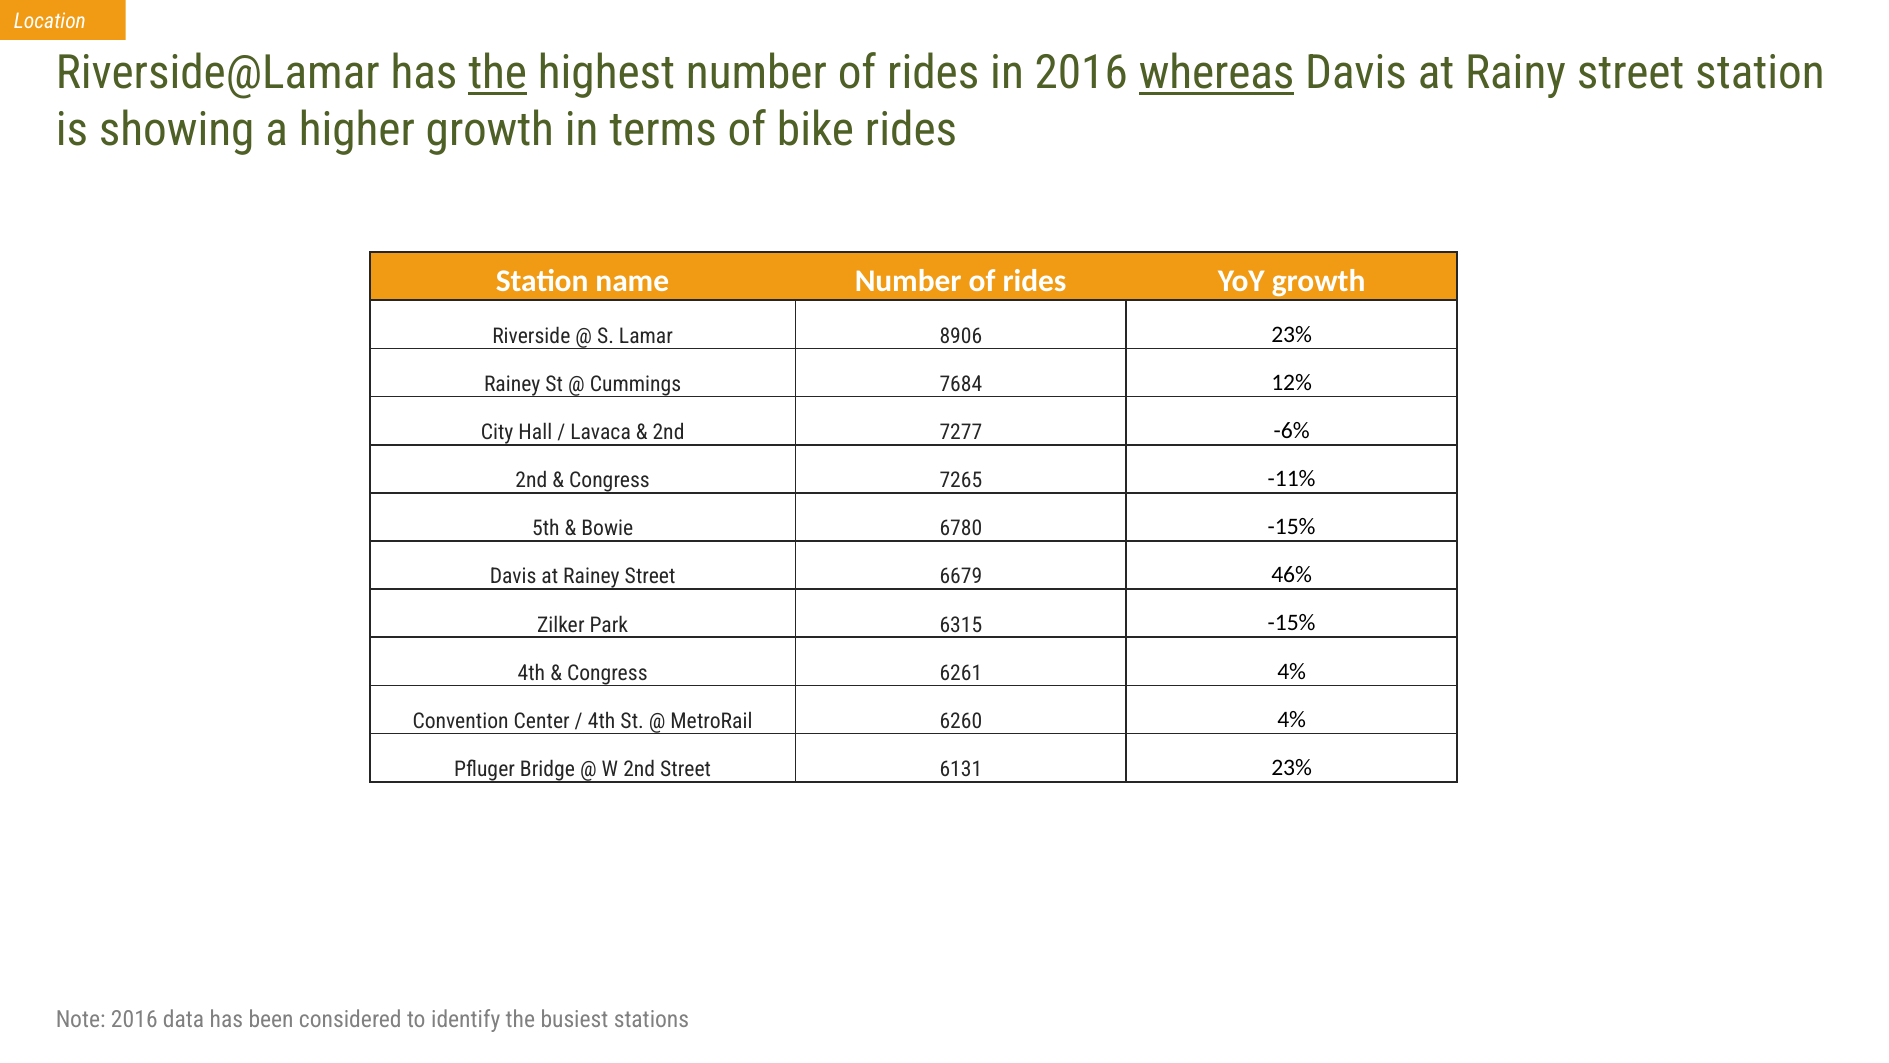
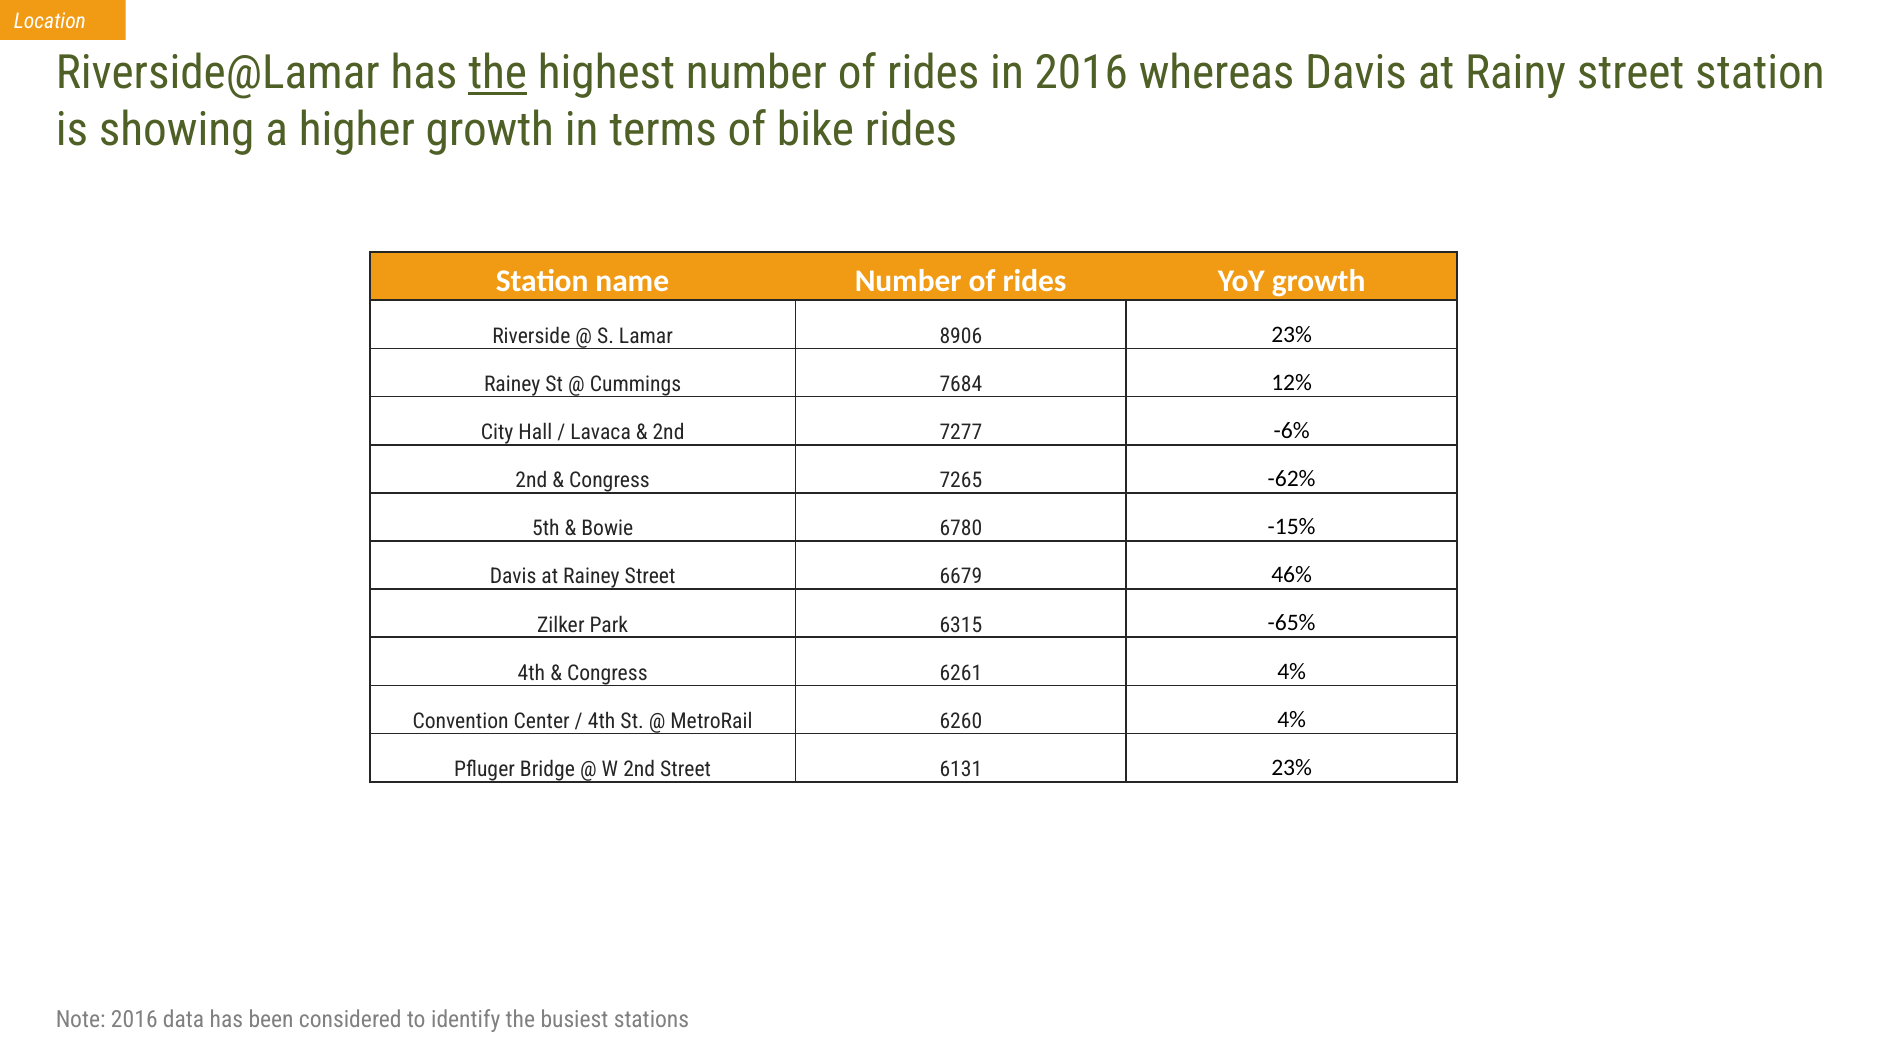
whereas underline: present -> none
-11%: -11% -> -62%
6315 -15%: -15% -> -65%
